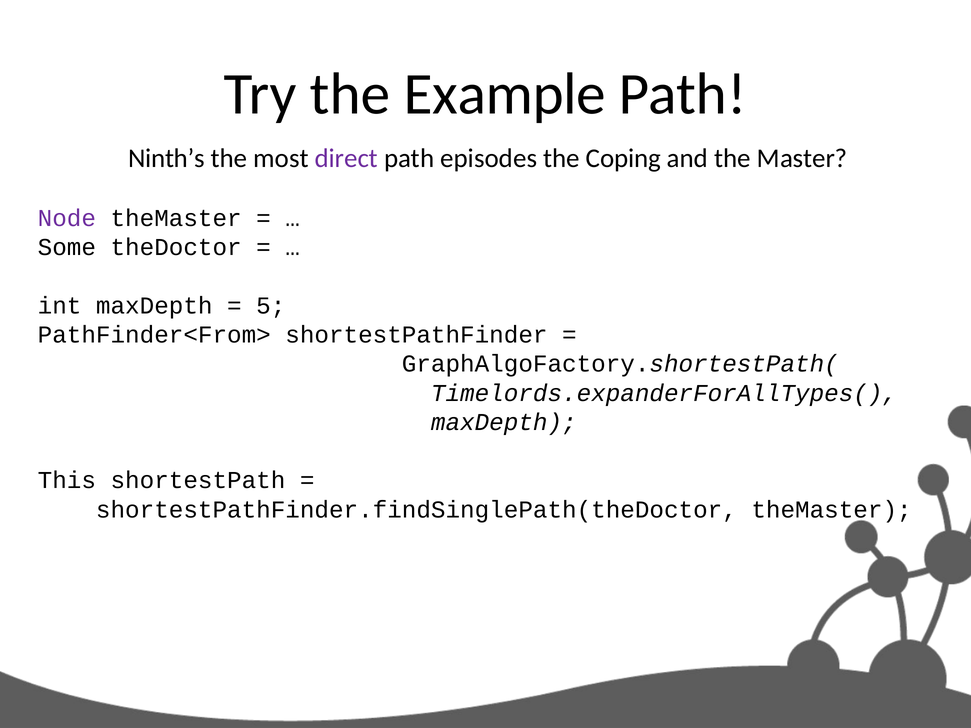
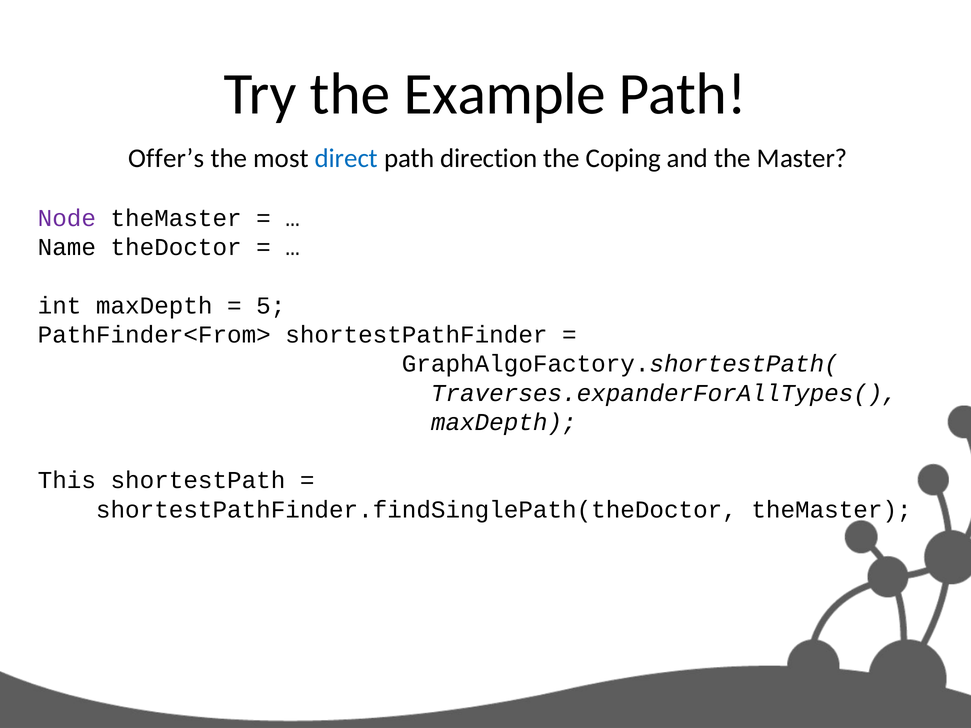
Ninth’s: Ninth’s -> Offer’s
direct colour: purple -> blue
episodes: episodes -> direction
Some: Some -> Name
Timelords.expanderForAllTypes(: Timelords.expanderForAllTypes( -> Traverses.expanderForAllTypes(
